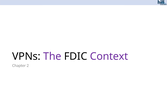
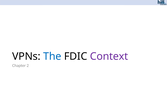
The colour: purple -> blue
